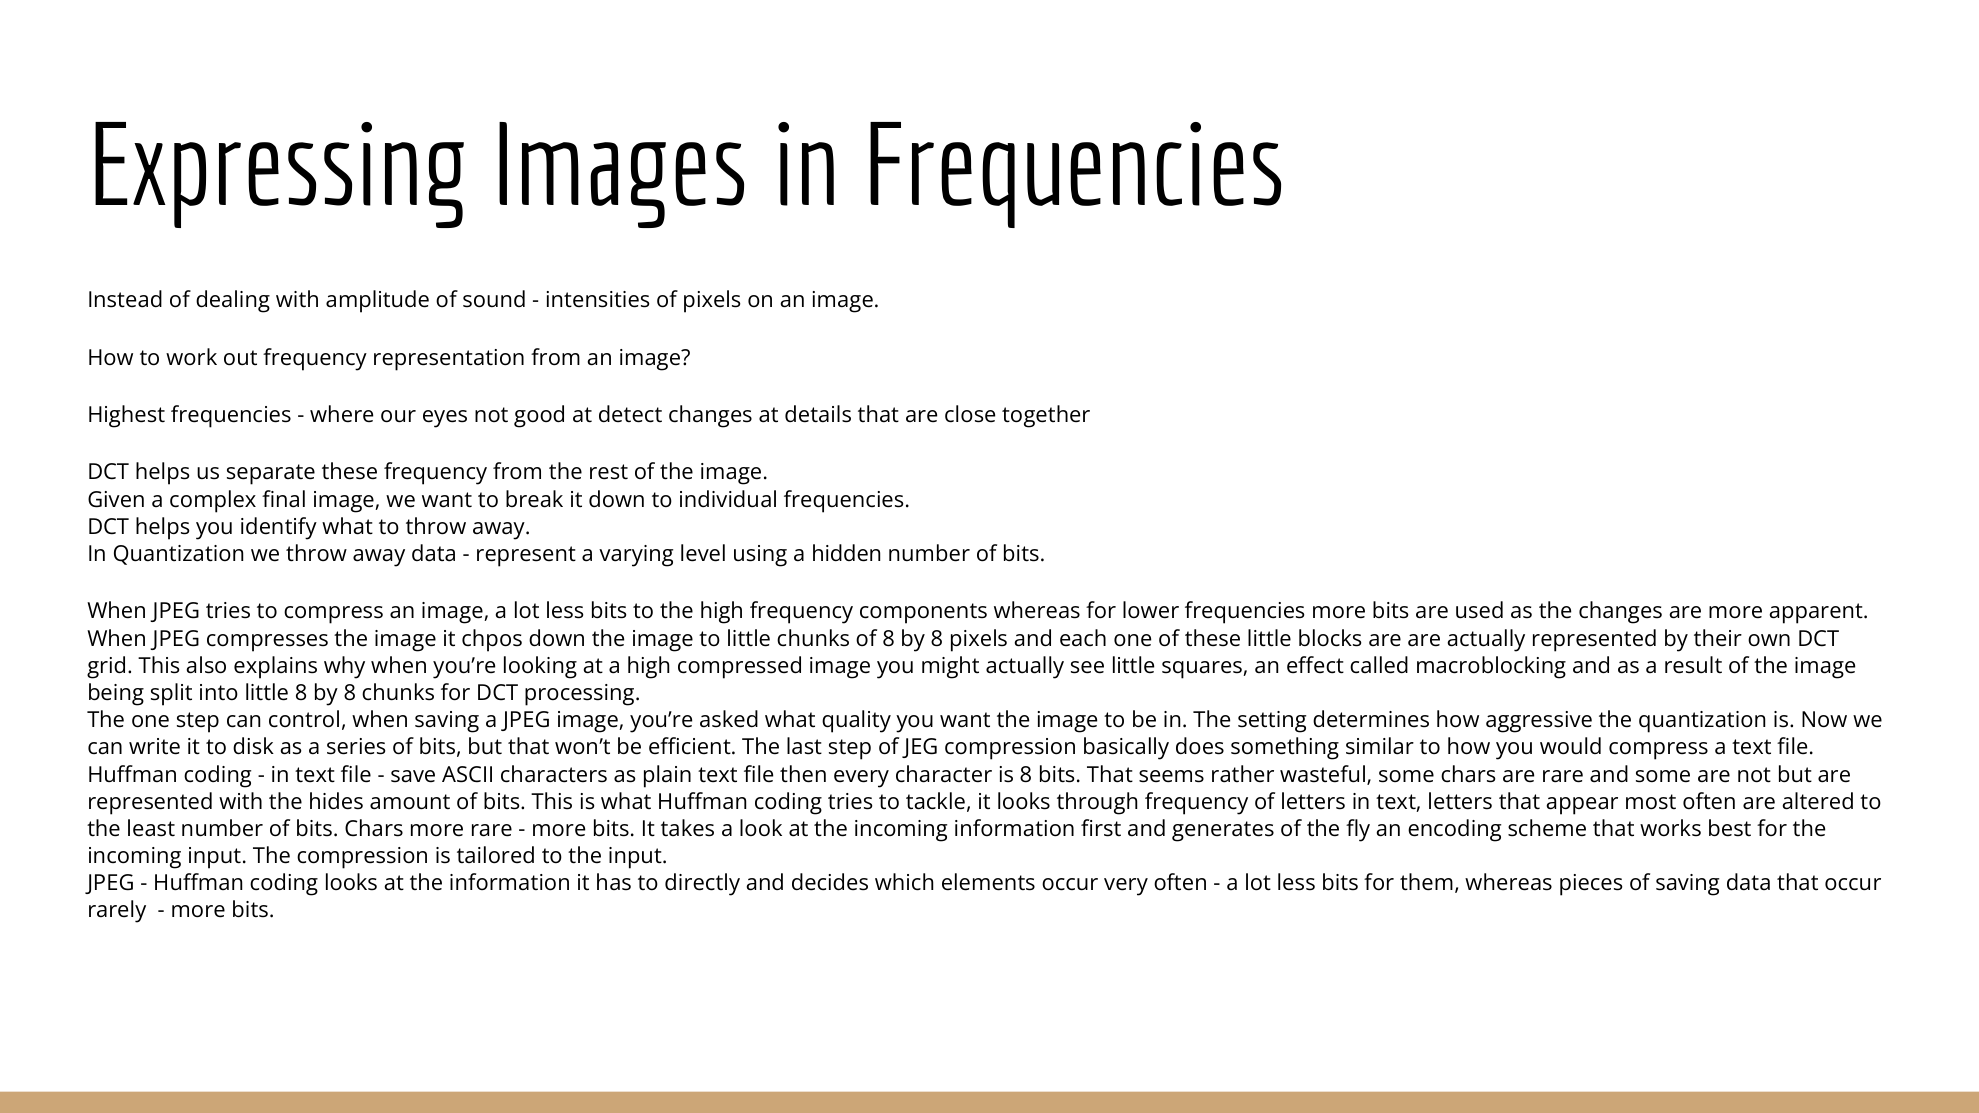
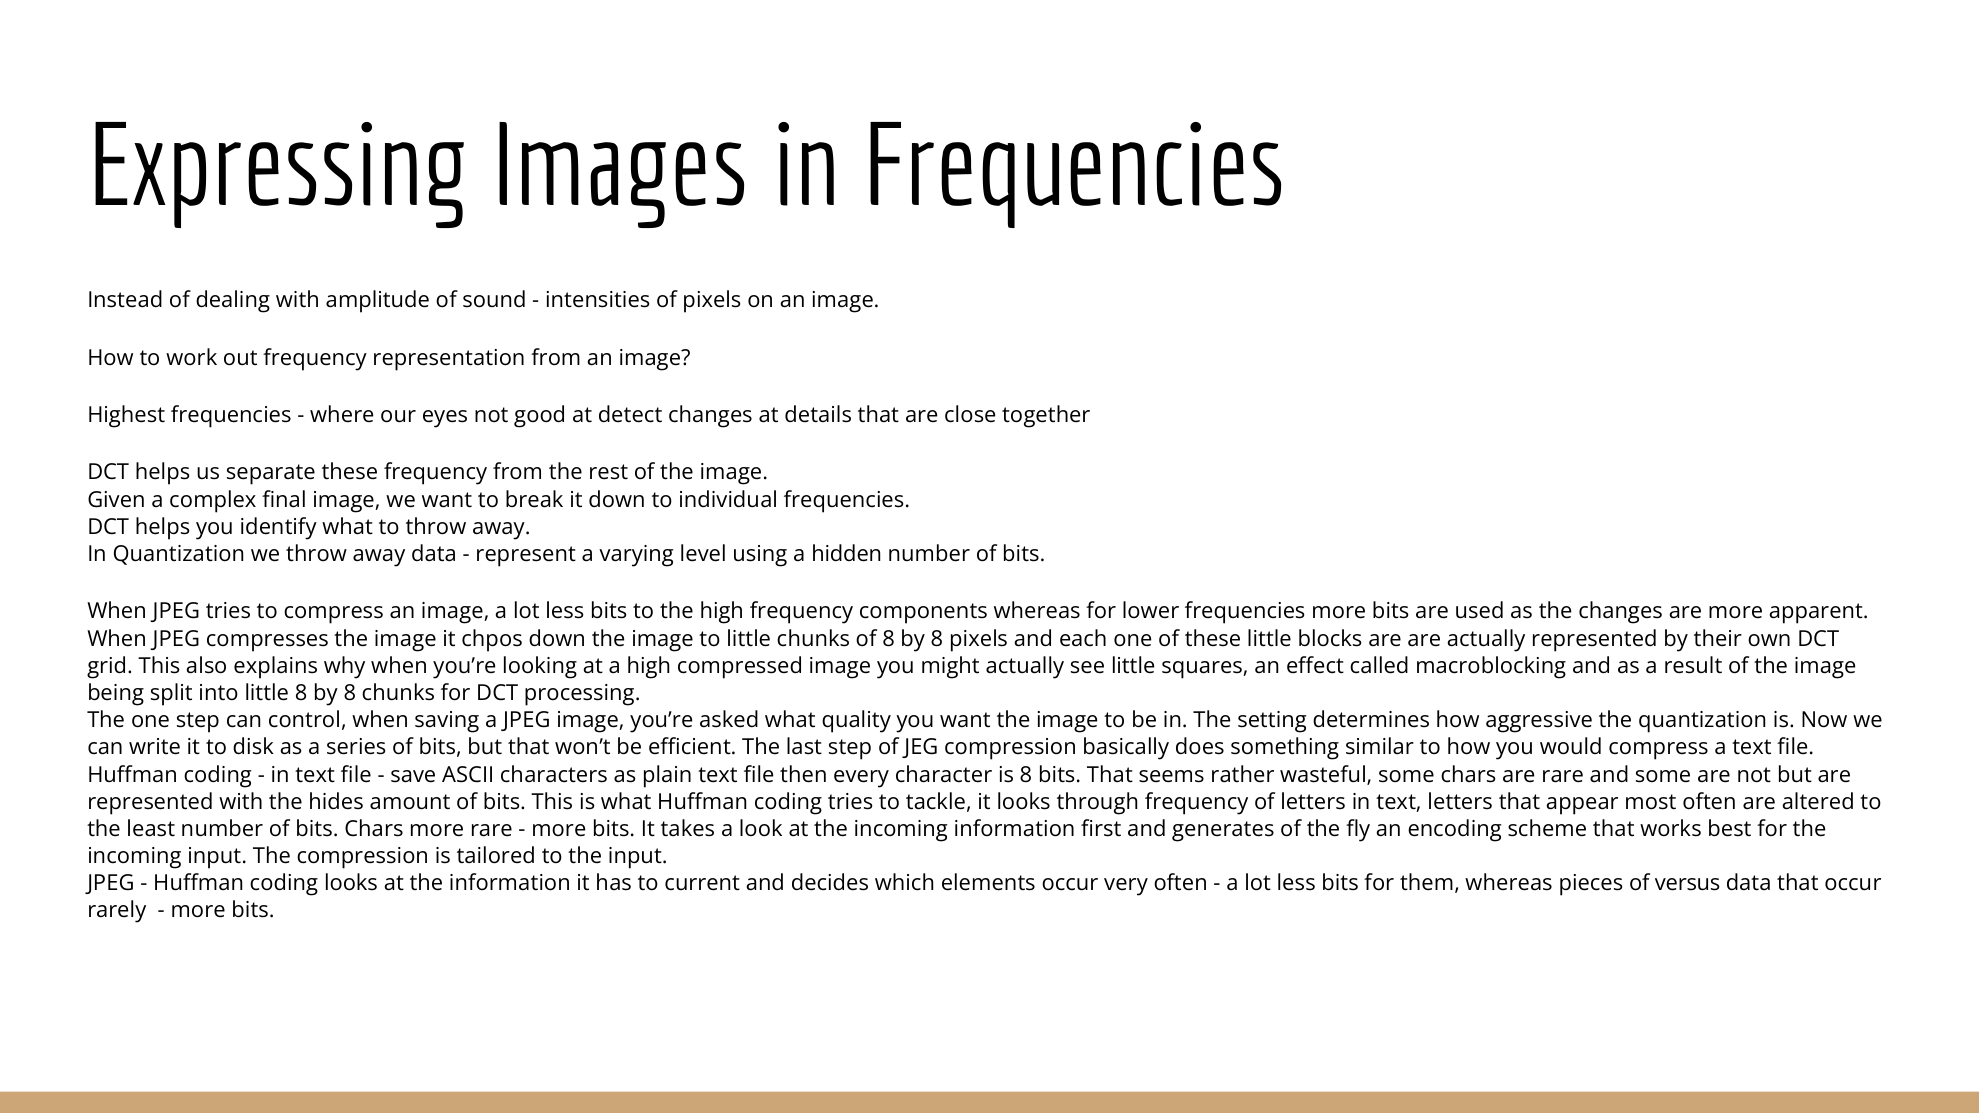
directly: directly -> current
of saving: saving -> versus
